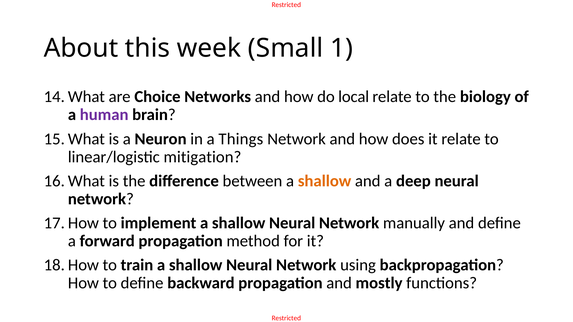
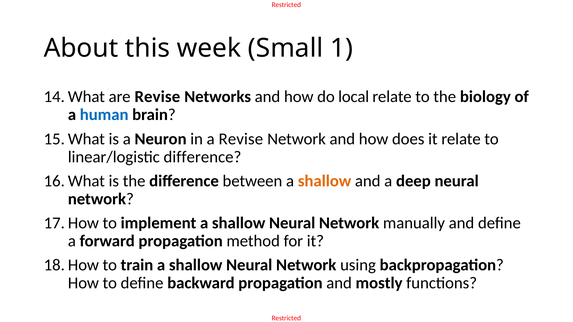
are Choice: Choice -> Revise
human colour: purple -> blue
a Things: Things -> Revise
linear/logistic mitigation: mitigation -> difference
